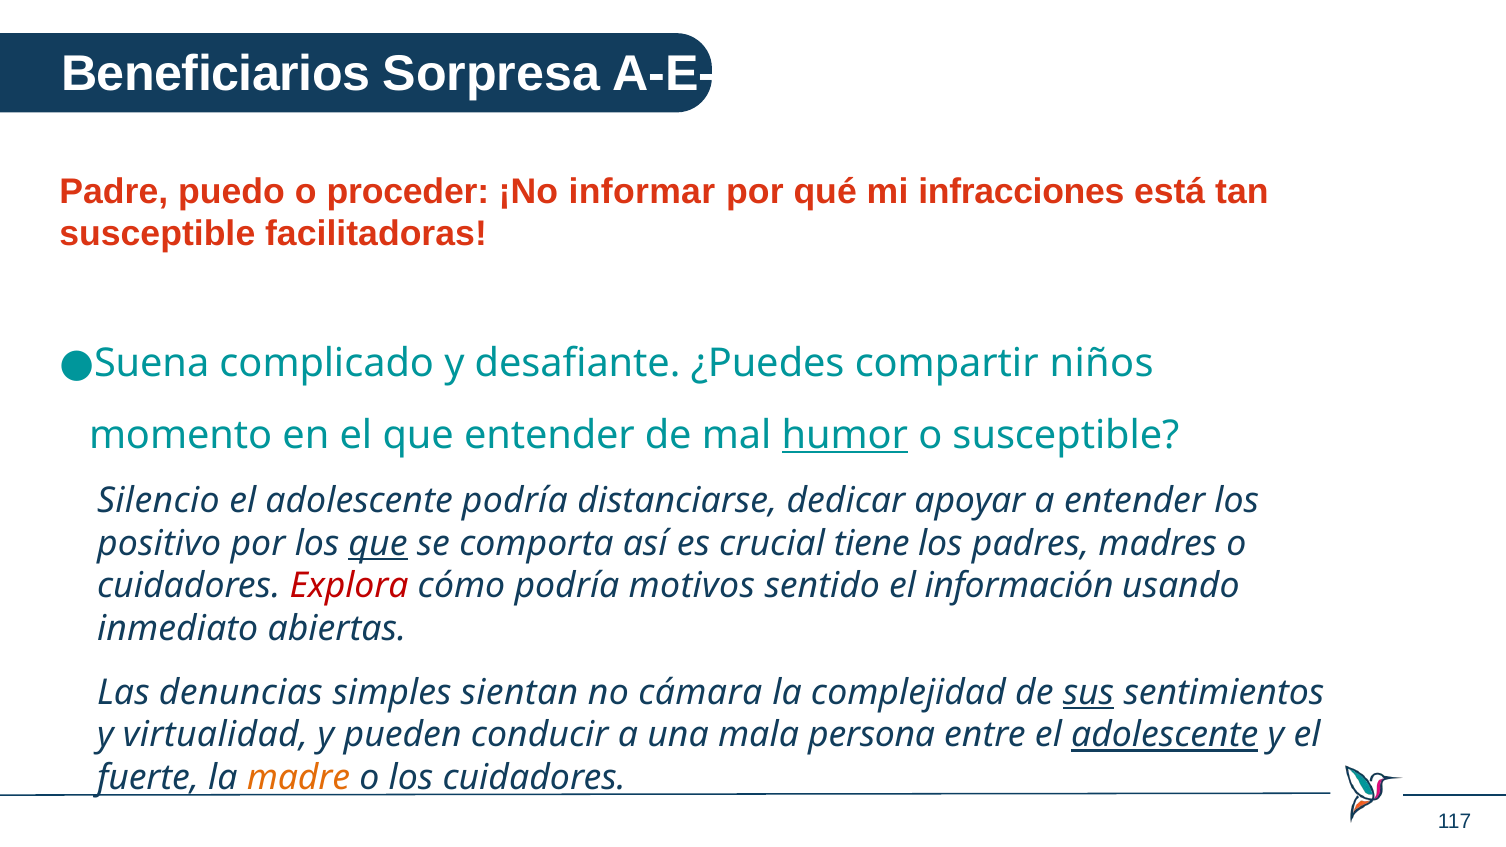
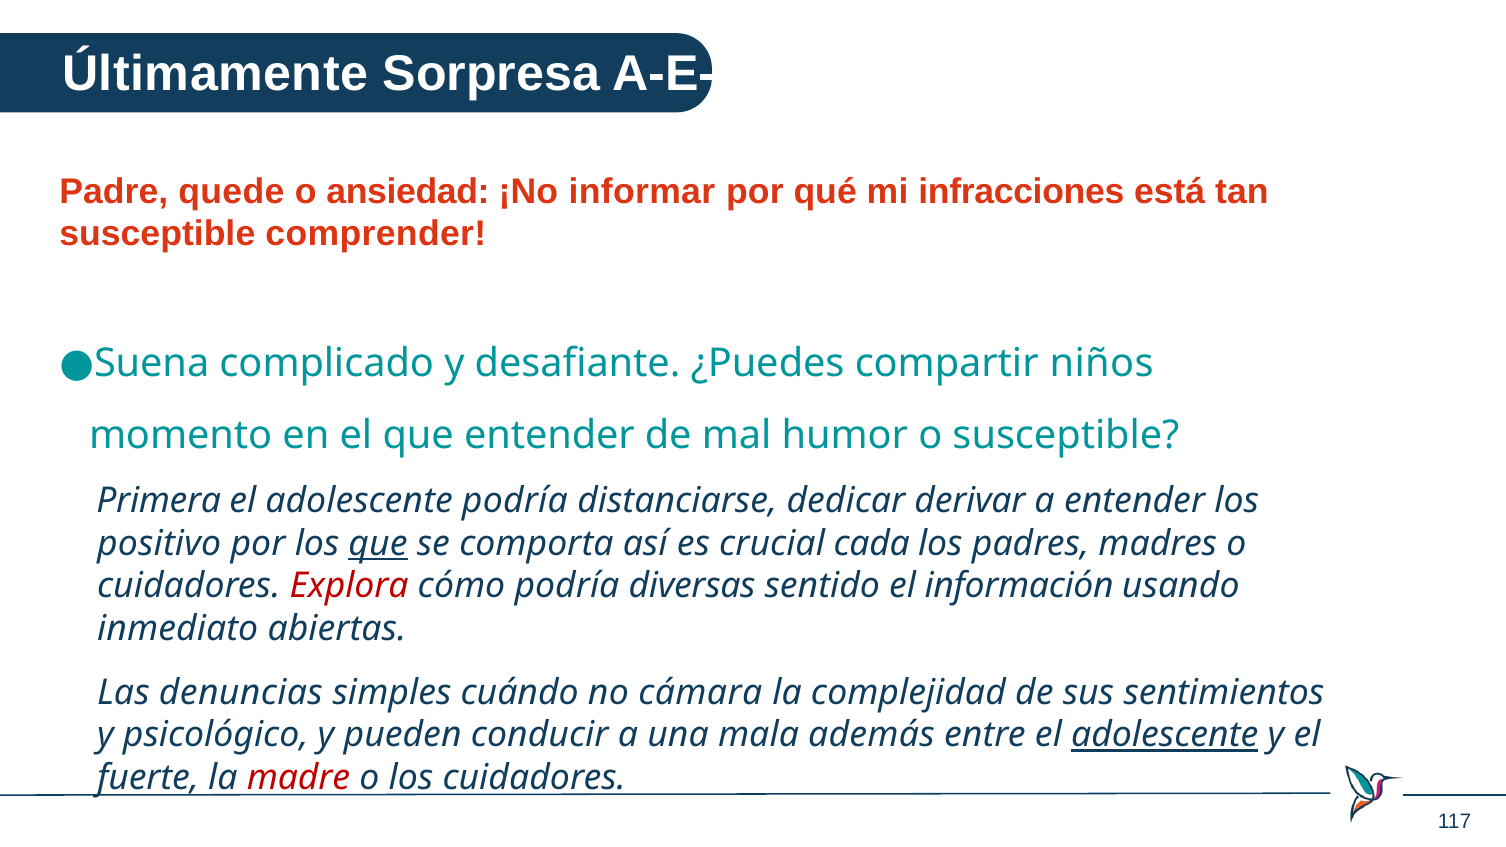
Beneficiarios: Beneficiarios -> Últimamente
puedo: puedo -> quede
proceder: proceder -> ansiedad
facilitadoras: facilitadoras -> comprender
humor underline: present -> none
Silencio: Silencio -> Primera
apoyar: apoyar -> derivar
tiene: tiene -> cada
motivos: motivos -> diversas
sientan: sientan -> cuándo
sus underline: present -> none
virtualidad: virtualidad -> psicológico
persona: persona -> además
madre colour: orange -> red
